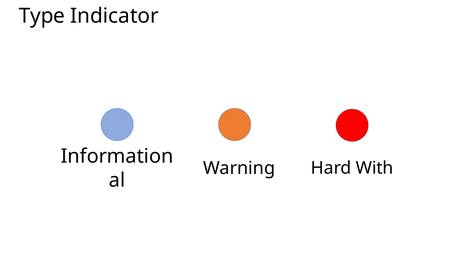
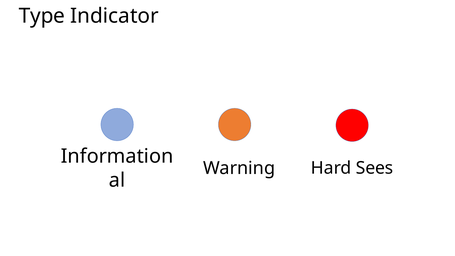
With: With -> Sees
